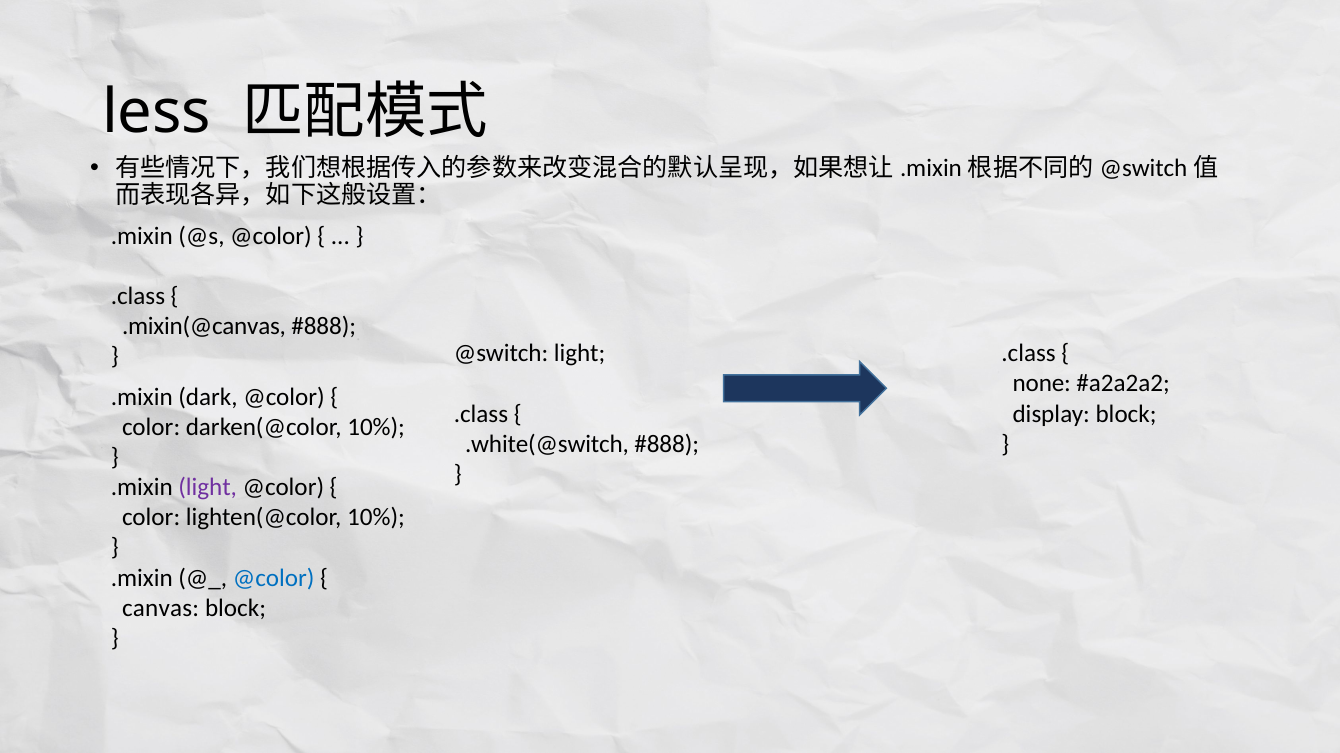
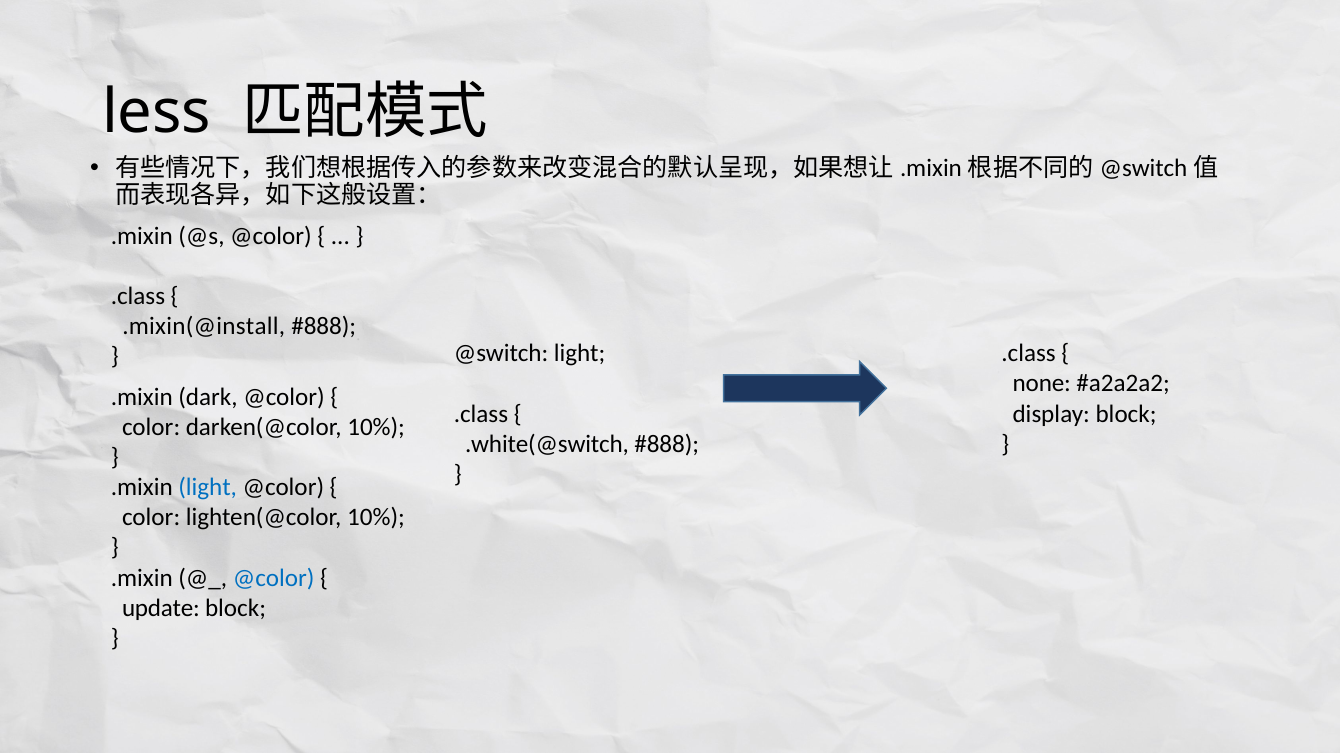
.mixin(@canvas: .mixin(@canvas -> .mixin(@install
light at (208, 488) colour: purple -> blue
canvas: canvas -> update
